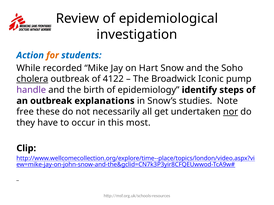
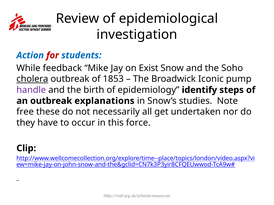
for colour: orange -> red
recorded: recorded -> feedback
Hart: Hart -> Exist
4122: 4122 -> 1853
nor underline: present -> none
most: most -> force
